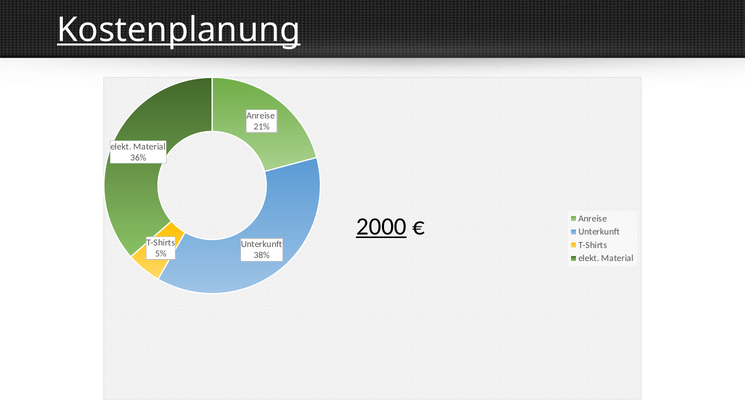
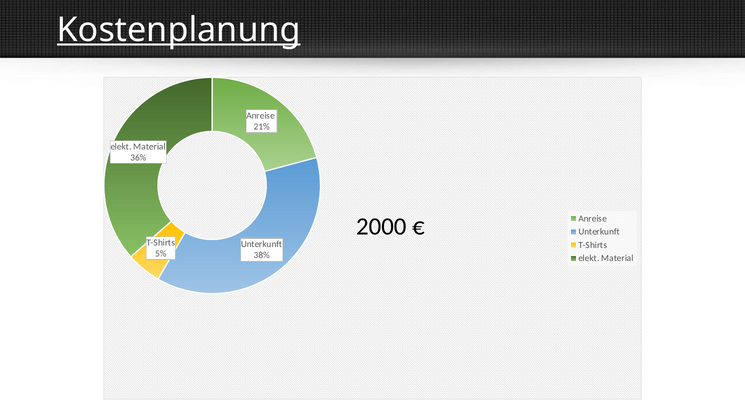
2000 underline: present -> none
